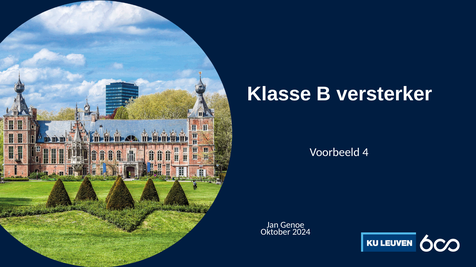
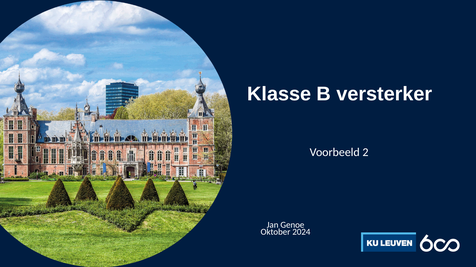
4: 4 -> 2
